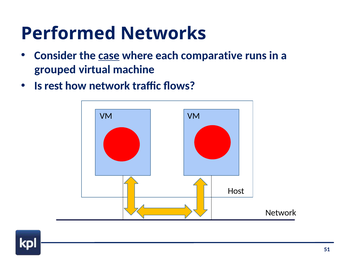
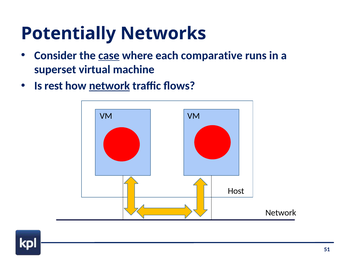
Performed: Performed -> Potentially
grouped: grouped -> superset
network at (109, 86) underline: none -> present
